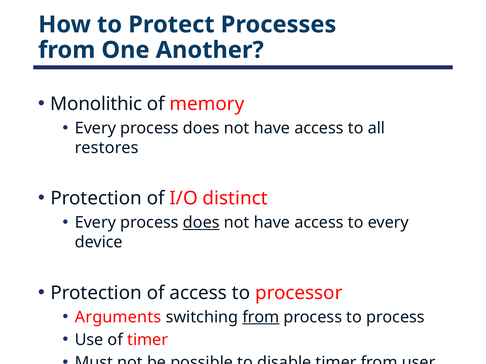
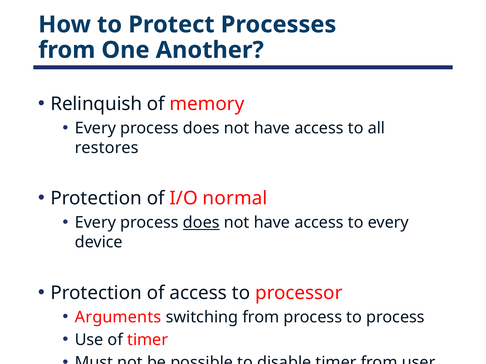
Monolithic: Monolithic -> Relinquish
distinct: distinct -> normal
from at (261, 317) underline: present -> none
